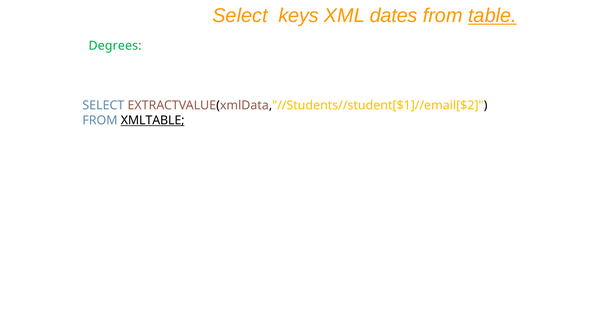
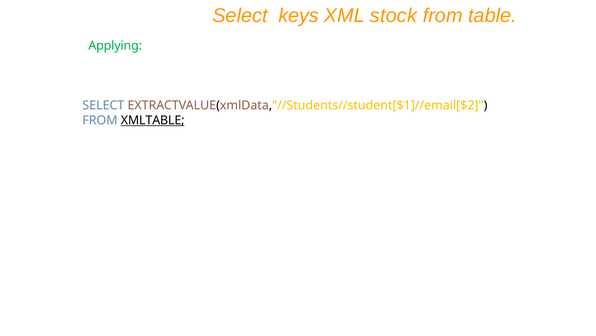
dates: dates -> stock
table underline: present -> none
Degrees: Degrees -> Applying
